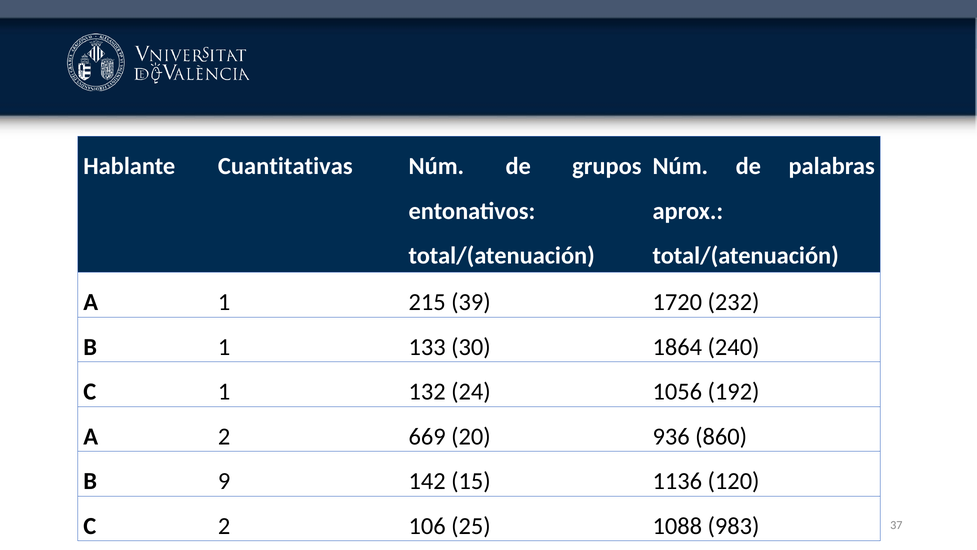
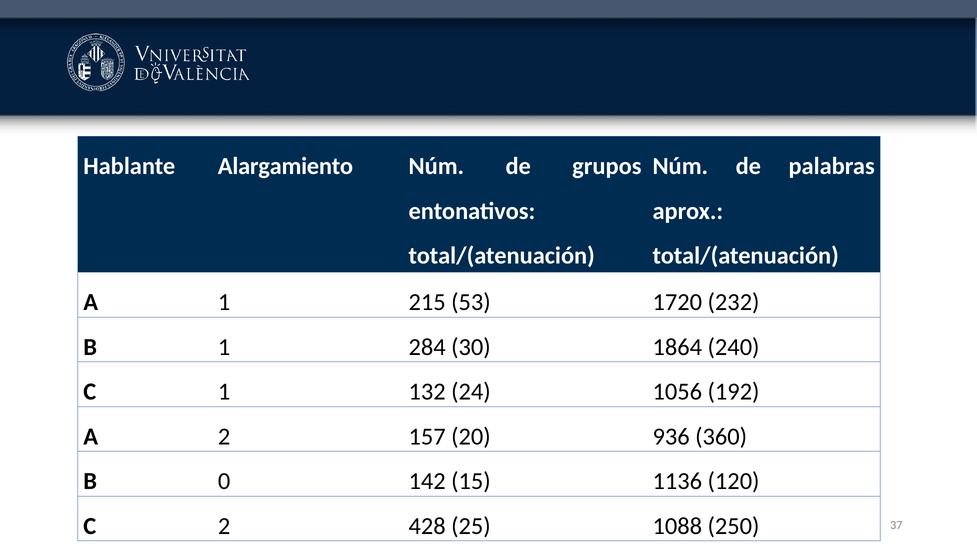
Cuantitativas: Cuantitativas -> Alargamiento
39: 39 -> 53
133: 133 -> 284
669: 669 -> 157
860: 860 -> 360
9: 9 -> 0
106: 106 -> 428
983: 983 -> 250
